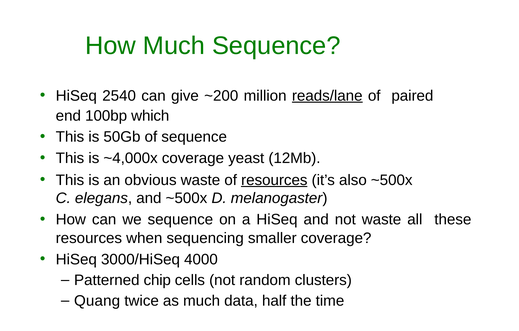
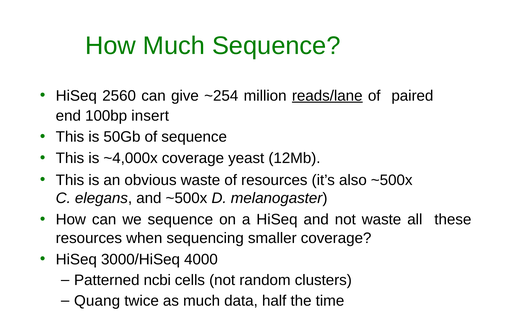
2540: 2540 -> 2560
~200: ~200 -> ~254
which: which -> insert
resources at (274, 180) underline: present -> none
chip: chip -> ncbi
